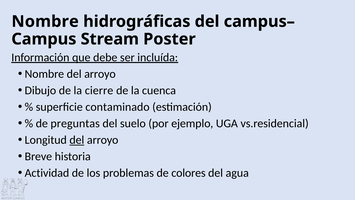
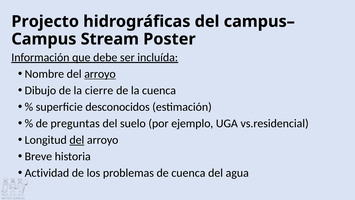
Nombre at (45, 21): Nombre -> Projecto
arroyo at (100, 74) underline: none -> present
contaminado: contaminado -> desconocidos
de colores: colores -> cuenca
